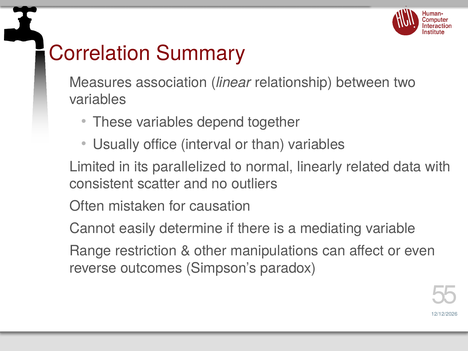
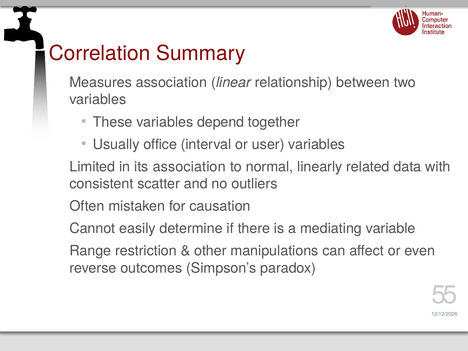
than: than -> user
its parallelized: parallelized -> association
